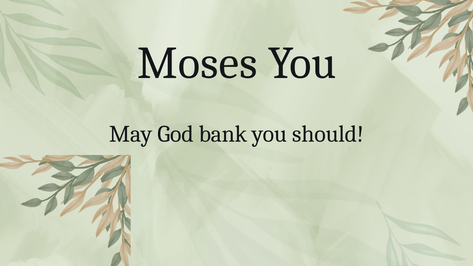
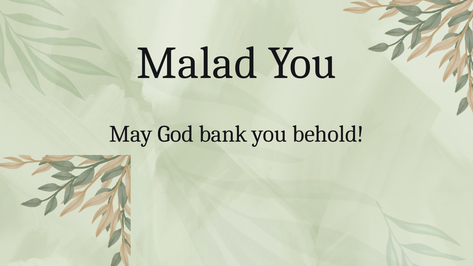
Moses: Moses -> Malad
should: should -> behold
